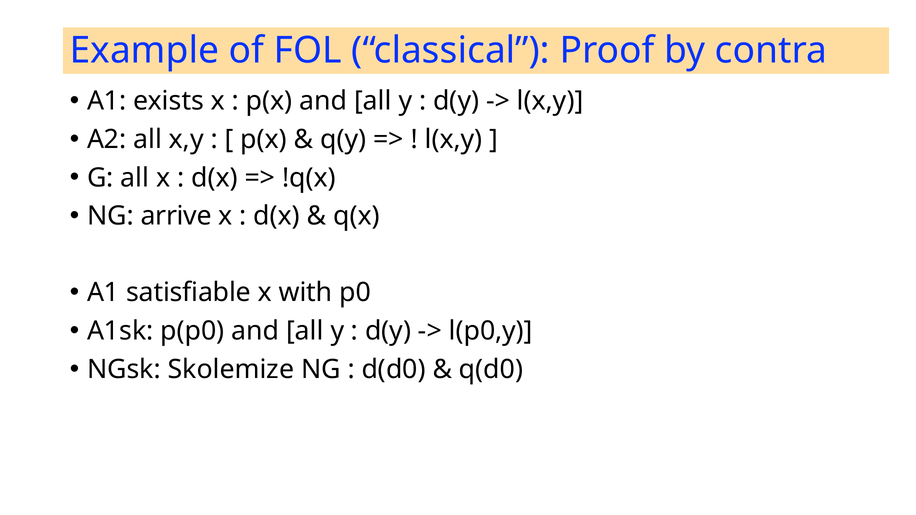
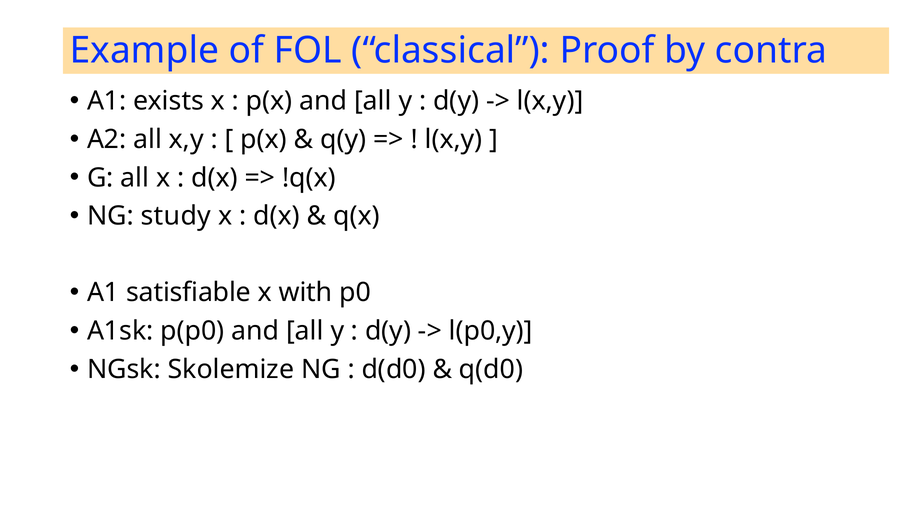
arrive: arrive -> study
